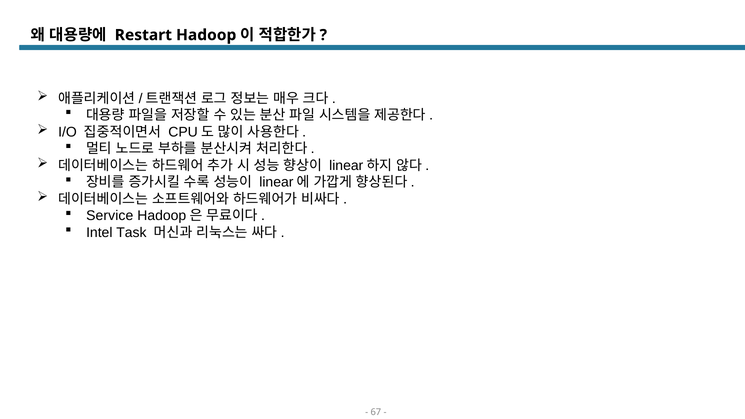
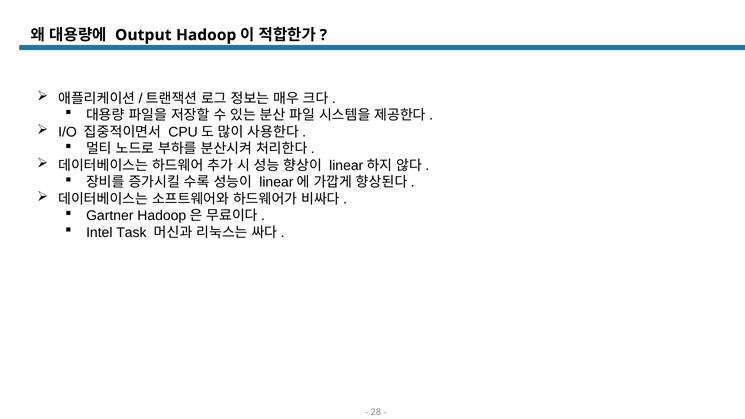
Restart: Restart -> Output
Service: Service -> Gartner
67: 67 -> 28
